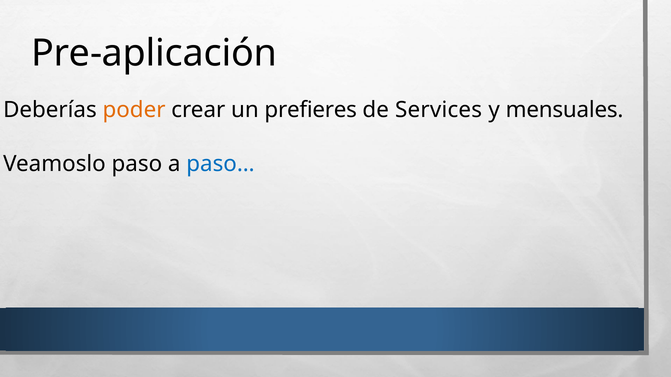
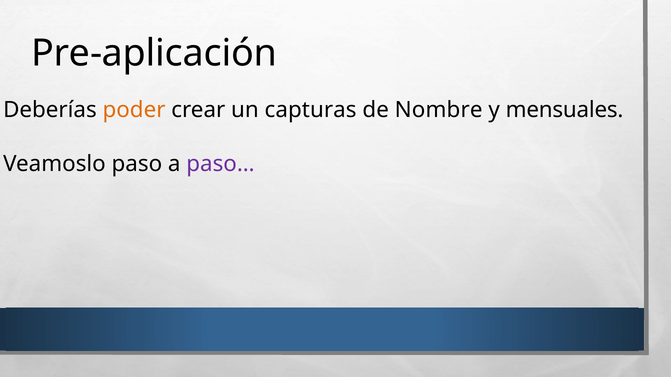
prefieres: prefieres -> capturas
Services: Services -> Nombre
paso… colour: blue -> purple
